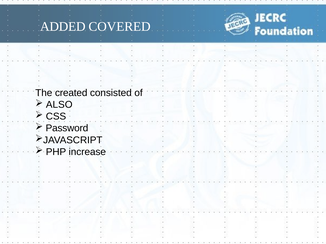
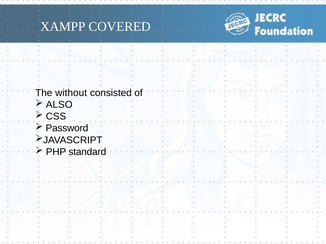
ADDED: ADDED -> XAMPP
created: created -> without
increase: increase -> standard
